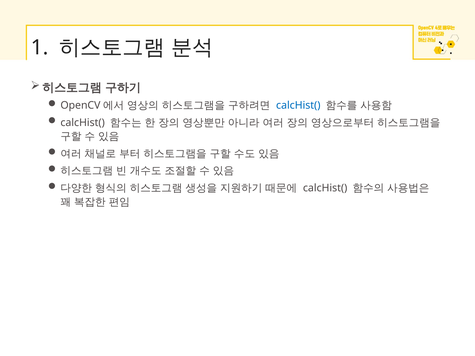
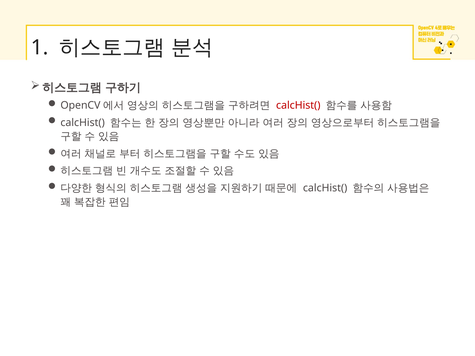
calcHist( at (298, 105) colour: blue -> red
